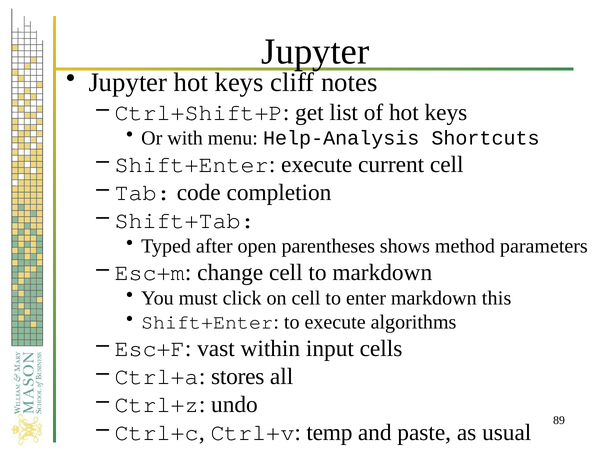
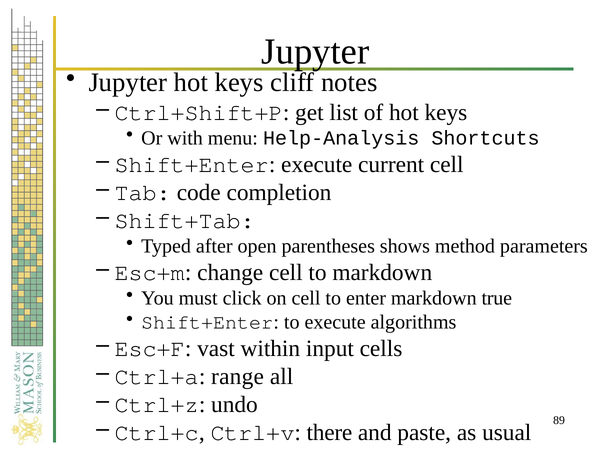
this: this -> true
stores: stores -> range
temp: temp -> there
